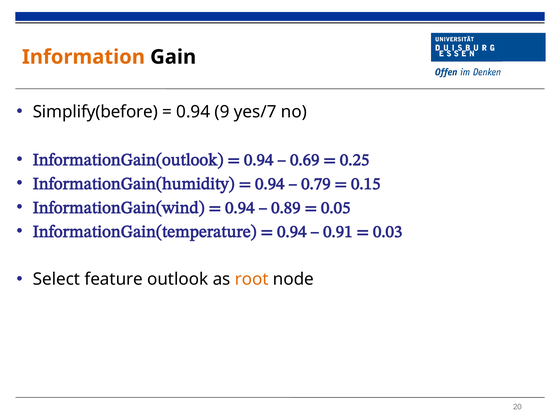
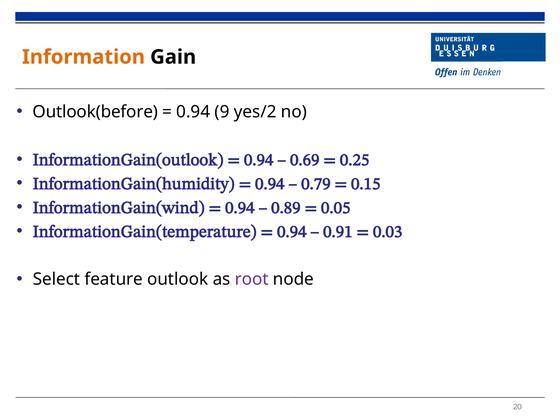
Simplify(before: Simplify(before -> Outlook(before
yes/7: yes/7 -> yes/2
root colour: orange -> purple
